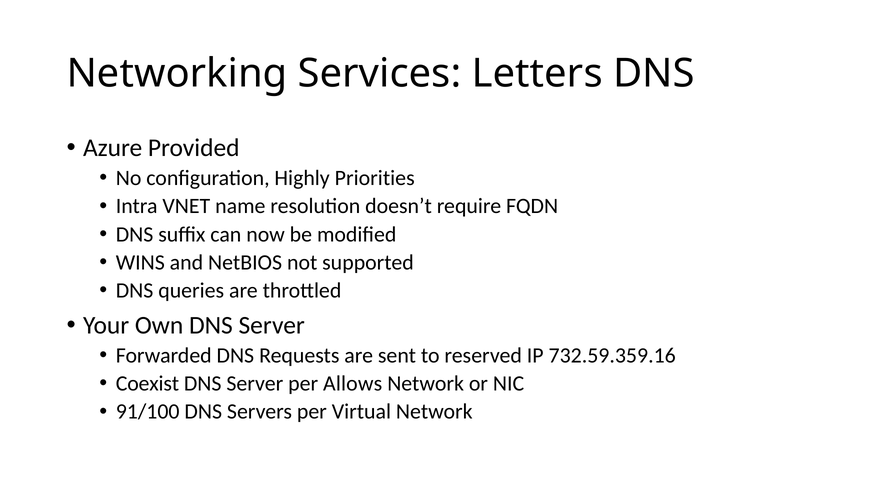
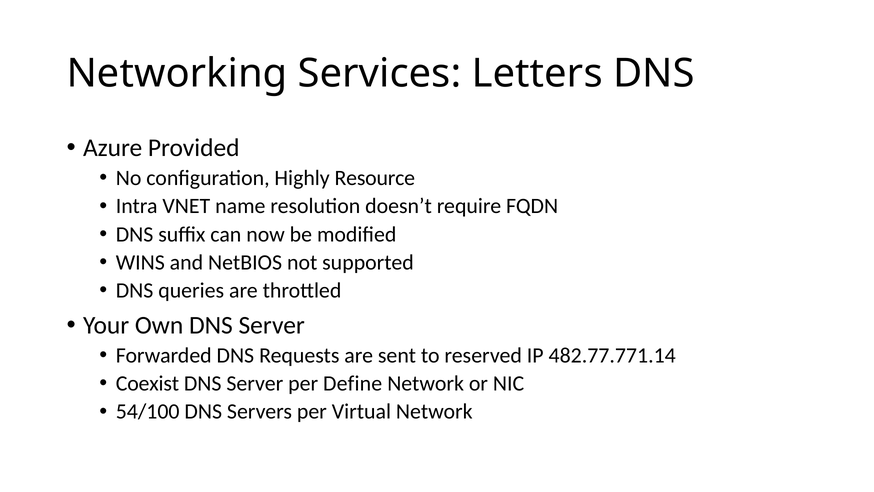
Priorities: Priorities -> Resource
732.59.359.16: 732.59.359.16 -> 482.77.771.14
Allows: Allows -> Define
91/100: 91/100 -> 54/100
